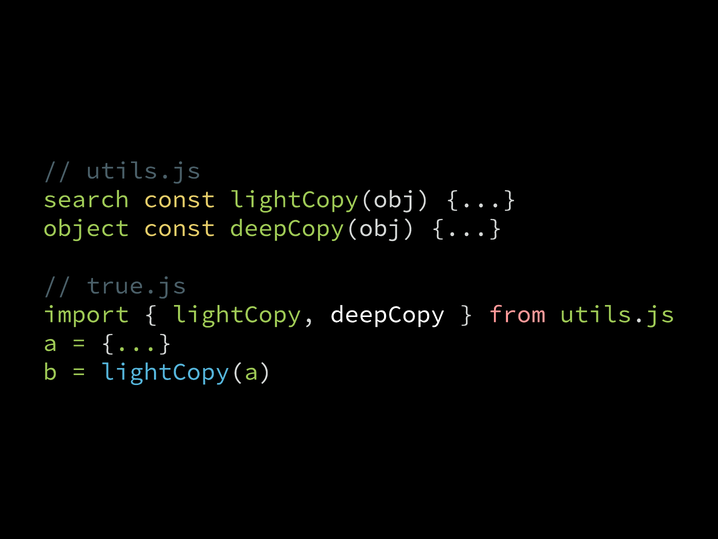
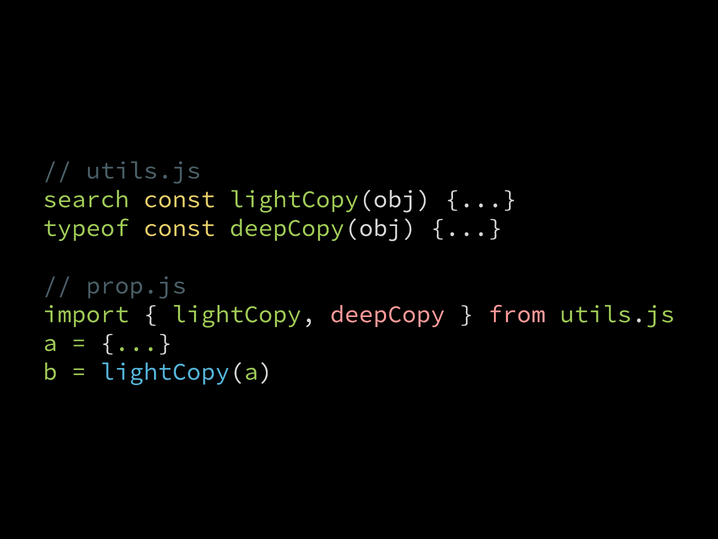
object: object -> typeof
true.js: true.js -> prop.js
deepCopy colour: white -> pink
